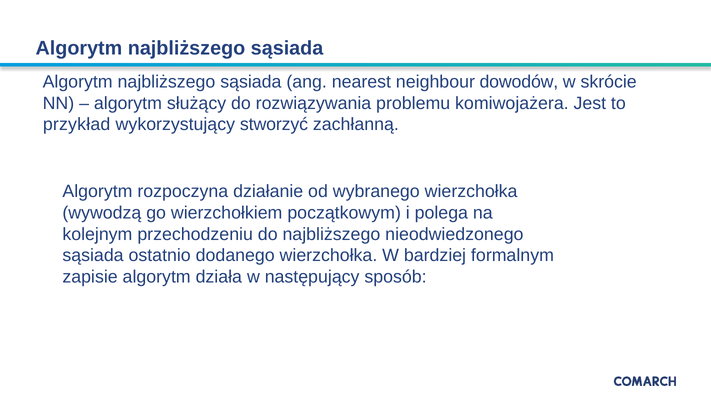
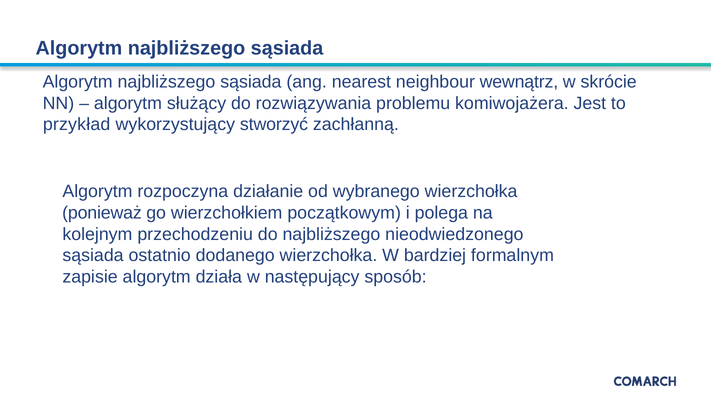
dowodów: dowodów -> wewnątrz
wywodzą: wywodzą -> ponieważ
